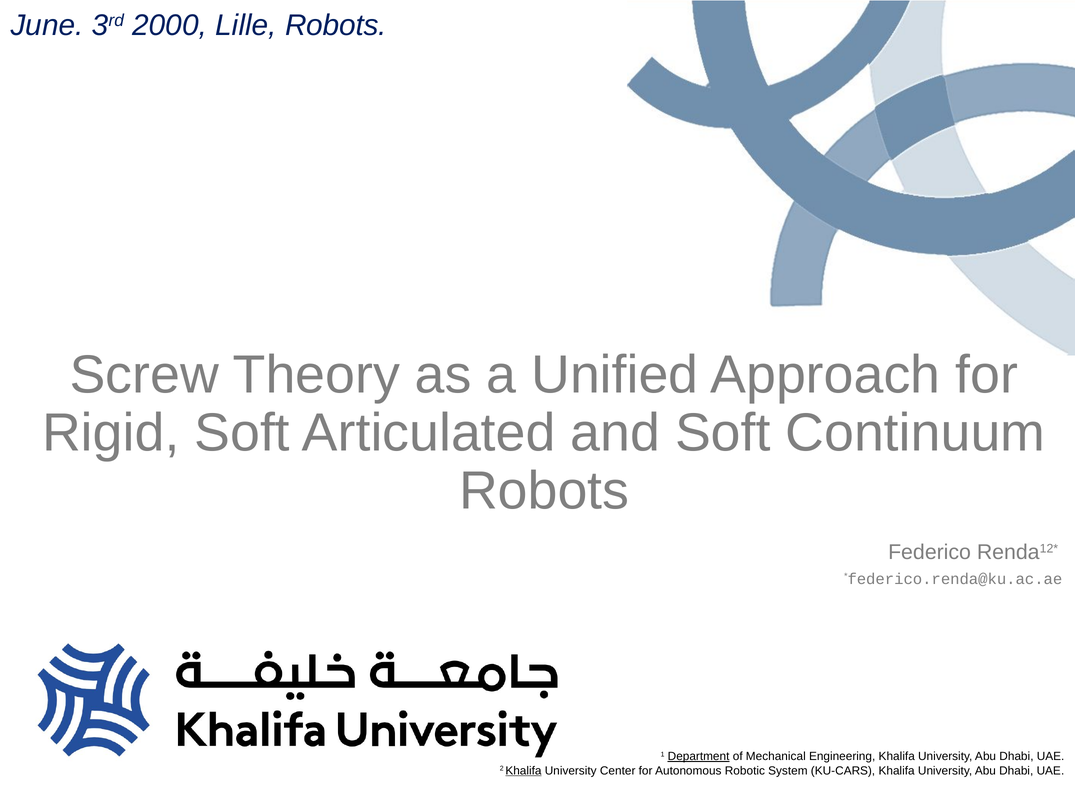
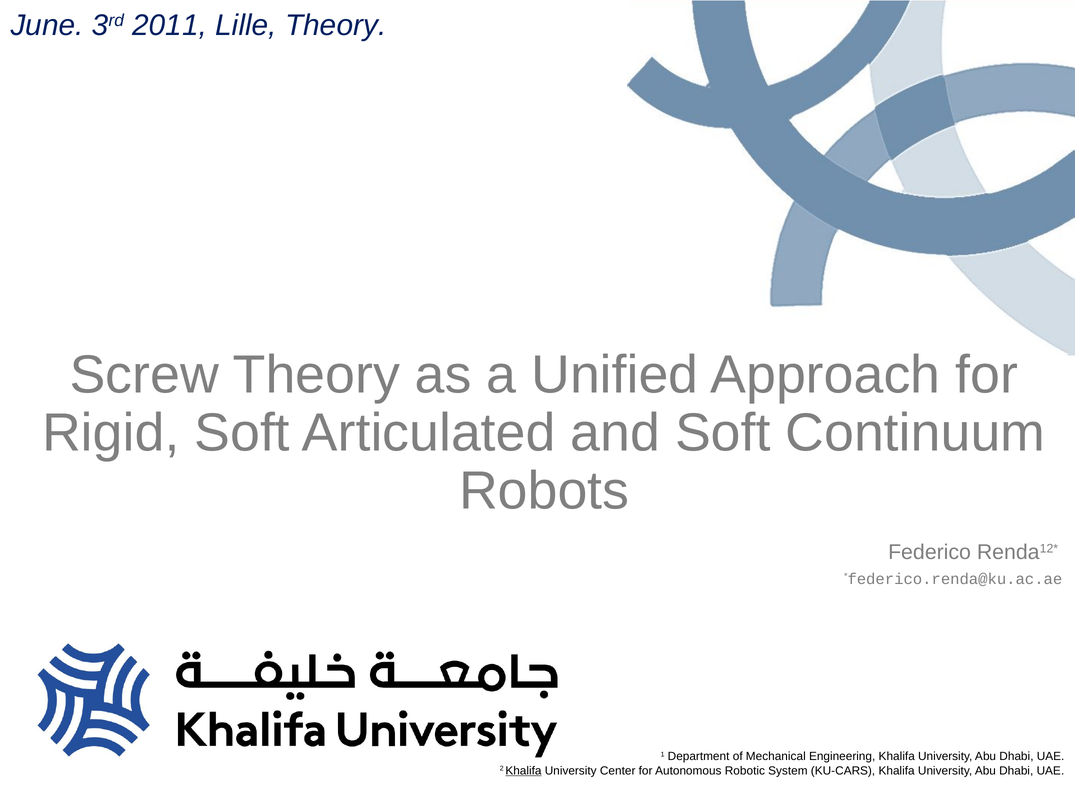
2000: 2000 -> 2011
Lille Robots: Robots -> Theory
Department underline: present -> none
